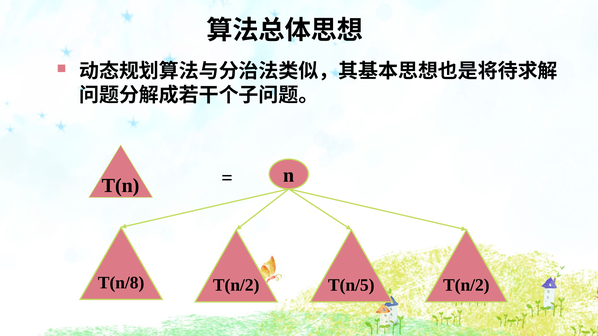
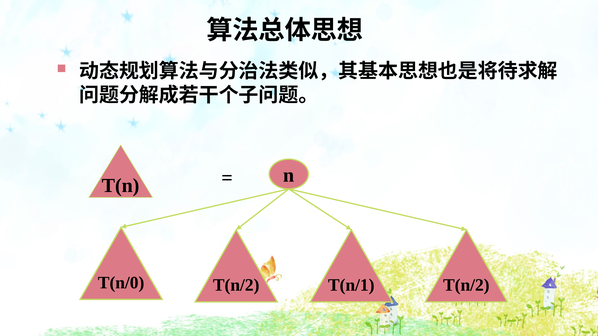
T(n/8: T(n/8 -> T(n/0
T(n/5: T(n/5 -> T(n/1
